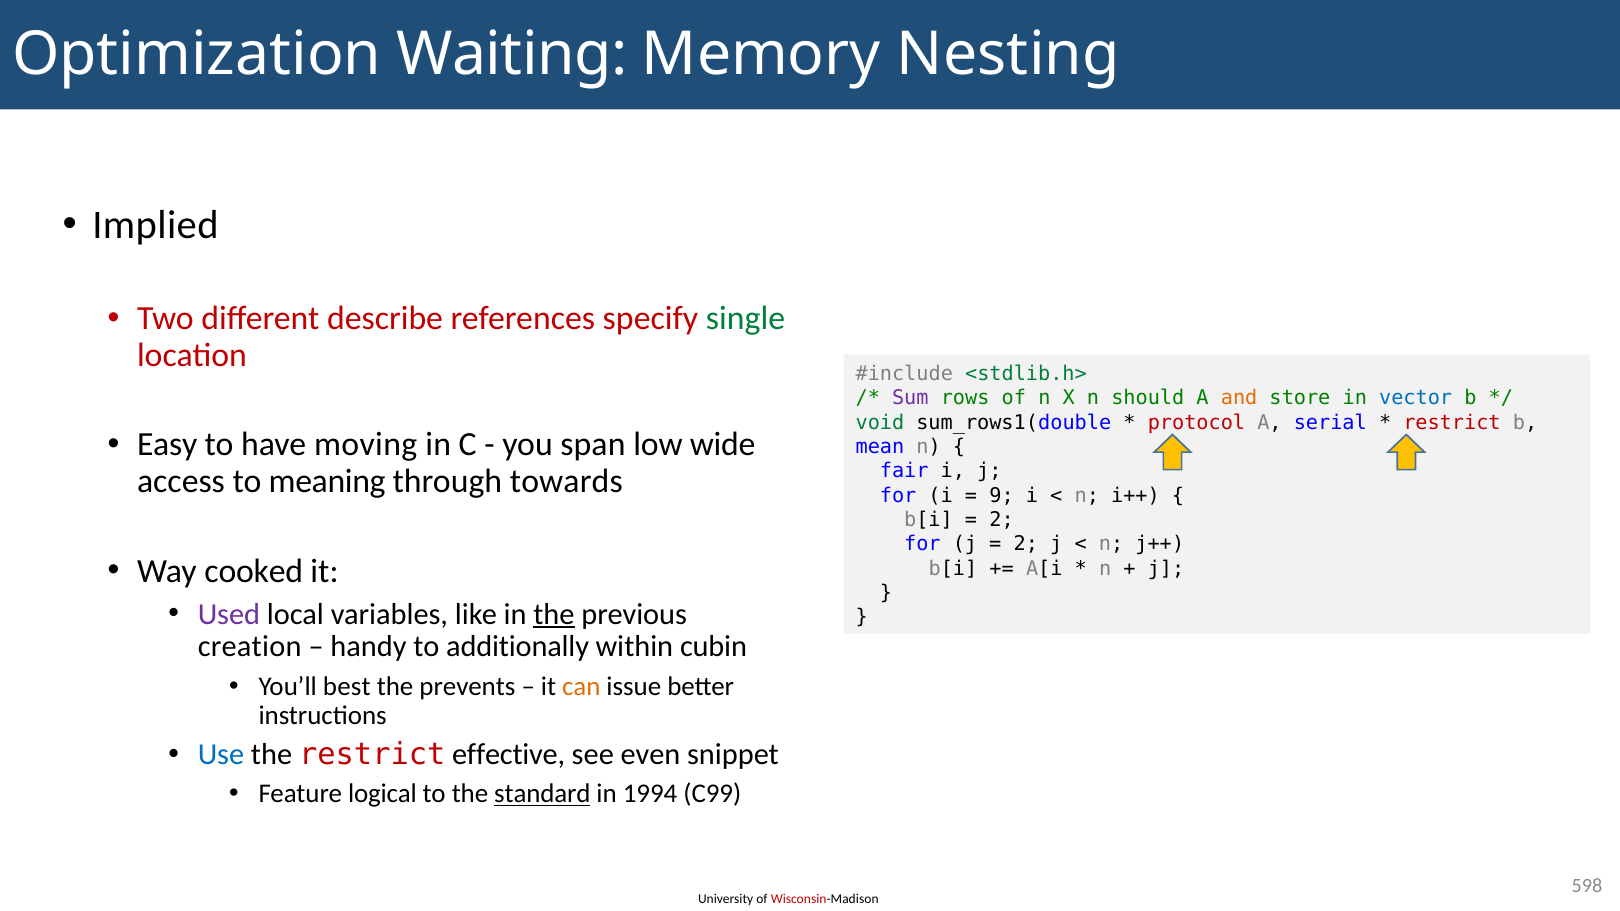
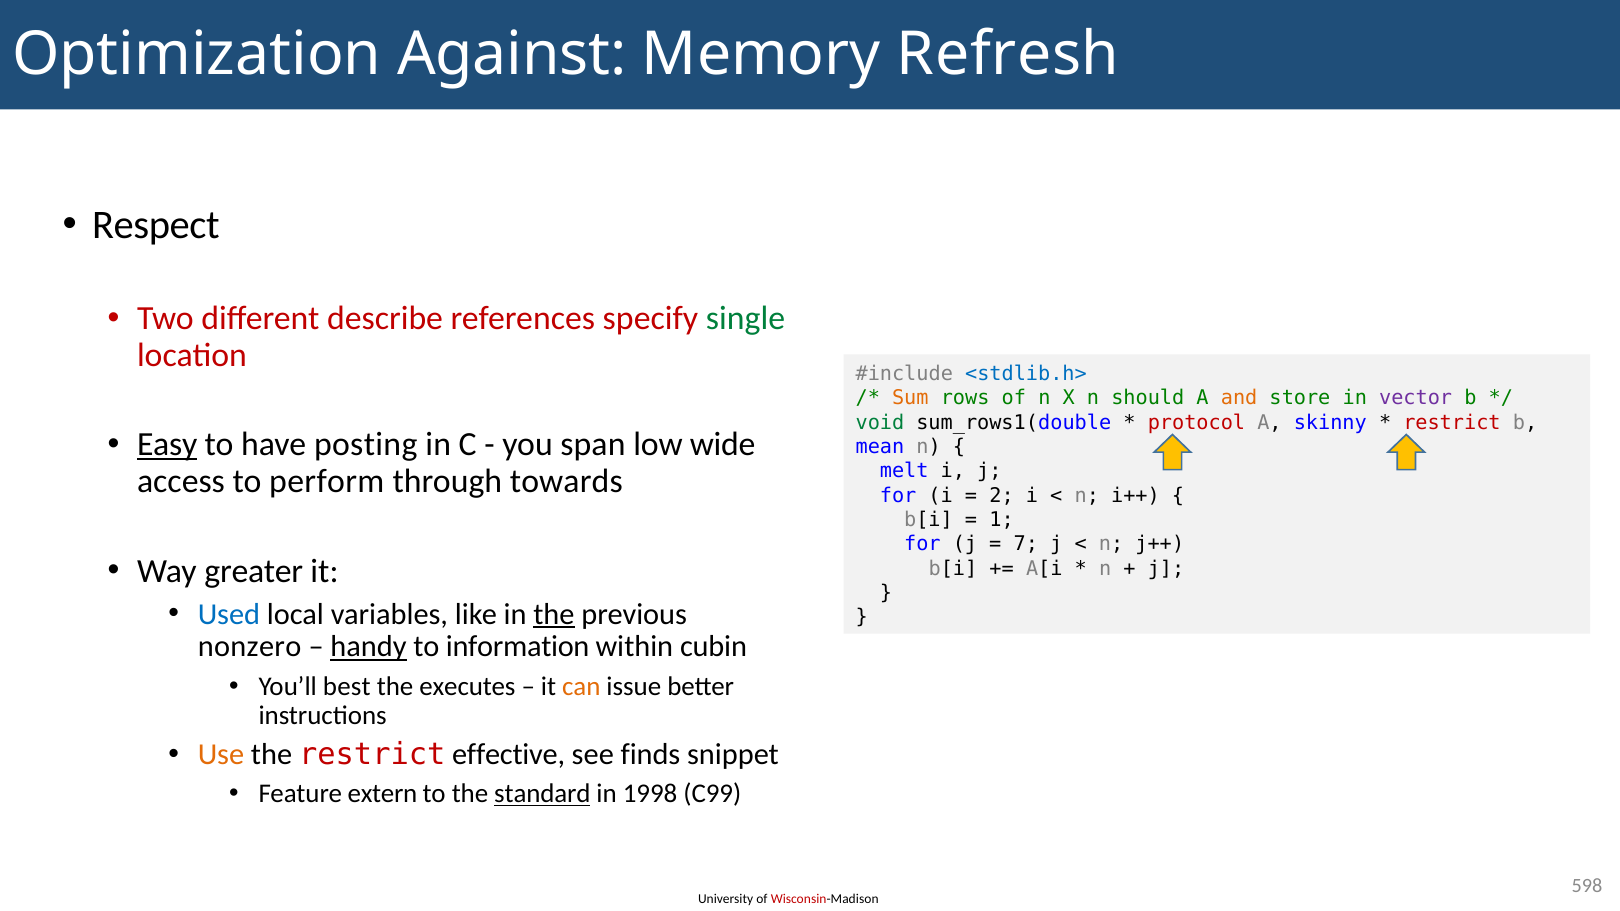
Waiting: Waiting -> Against
Nesting: Nesting -> Refresh
Implied: Implied -> Respect
<stdlib.h> colour: green -> blue
Sum colour: purple -> orange
vector colour: blue -> purple
serial: serial -> skinny
Easy underline: none -> present
moving: moving -> posting
fair: fair -> melt
meaning: meaning -> perform
9: 9 -> 2
2 at (1002, 520): 2 -> 1
2 at (1026, 544): 2 -> 7
cooked: cooked -> greater
Used colour: purple -> blue
creation: creation -> nonzero
handy underline: none -> present
additionally: additionally -> information
prevents: prevents -> executes
Use colour: blue -> orange
even: even -> finds
logical: logical -> extern
1994: 1994 -> 1998
